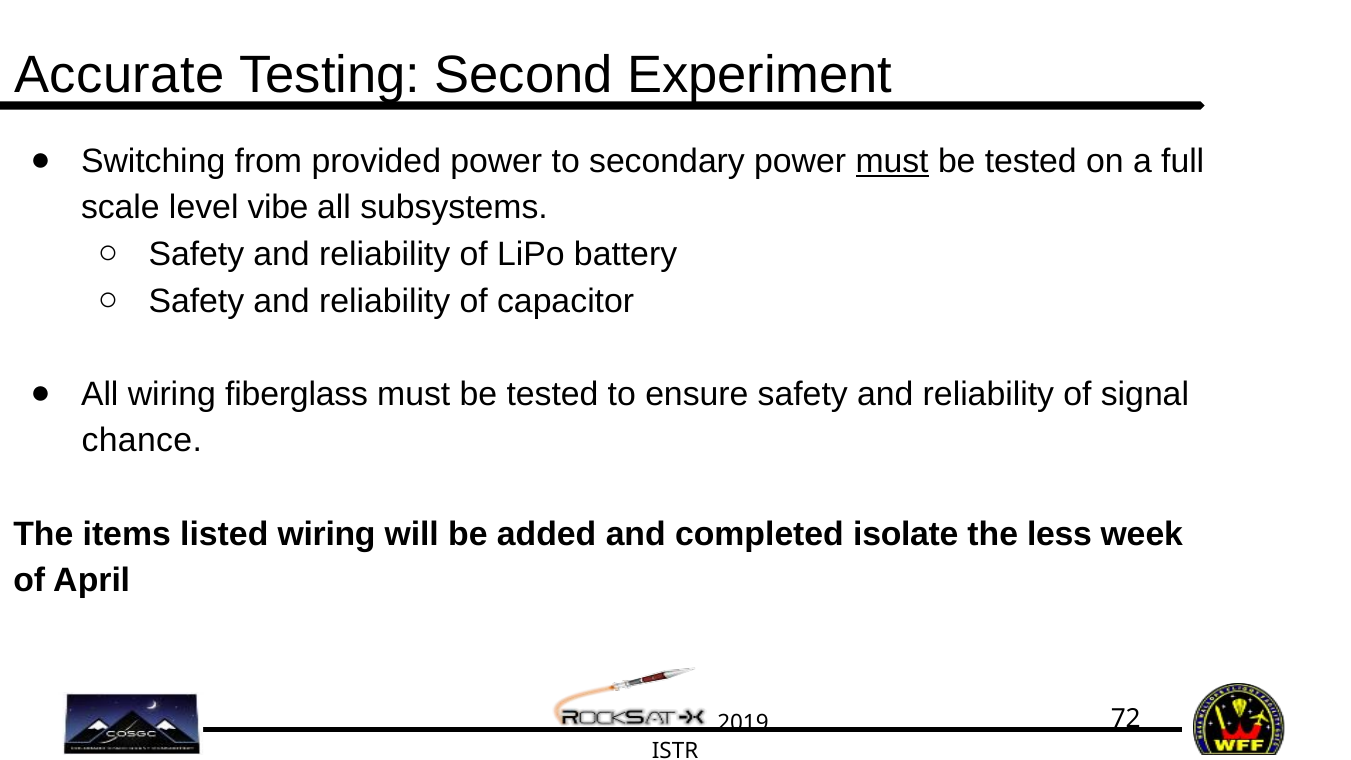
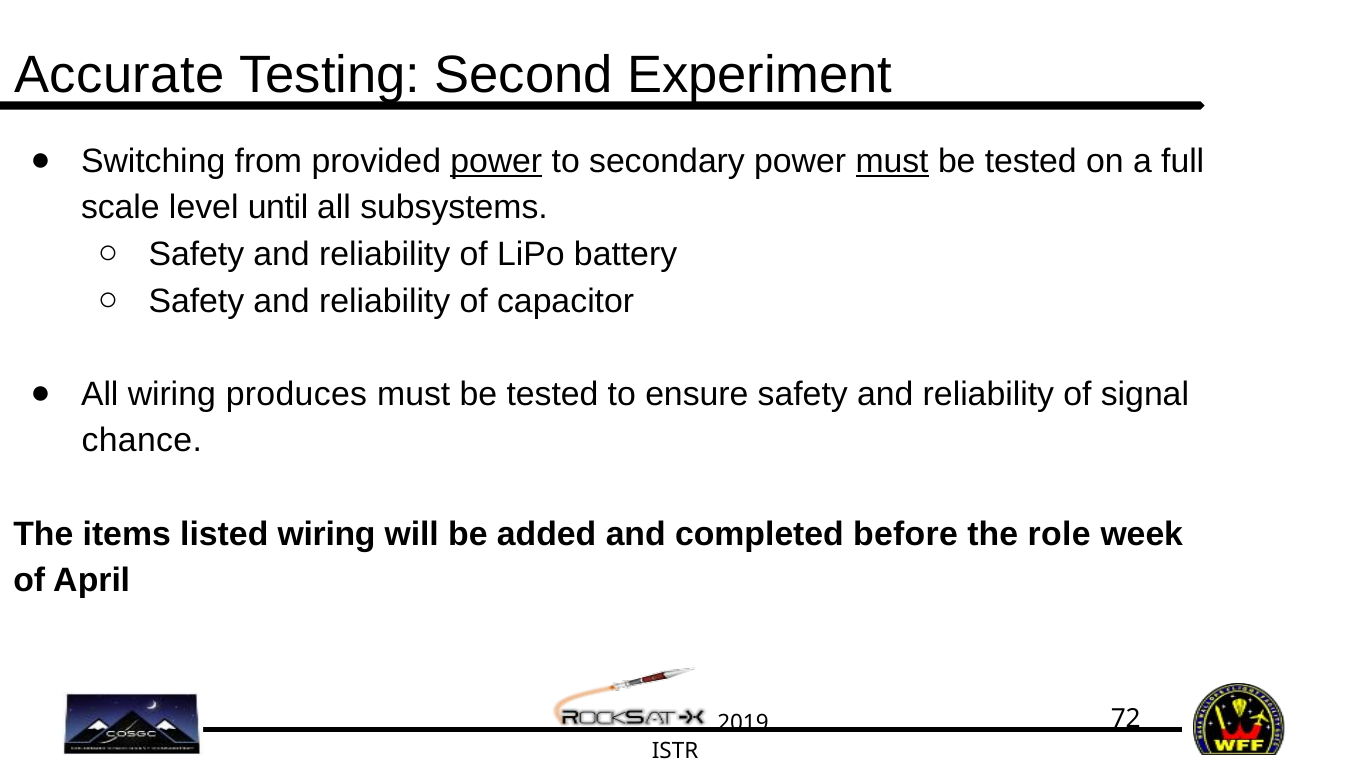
power at (496, 161) underline: none -> present
vibe: vibe -> until
fiberglass: fiberglass -> produces
isolate: isolate -> before
less: less -> role
